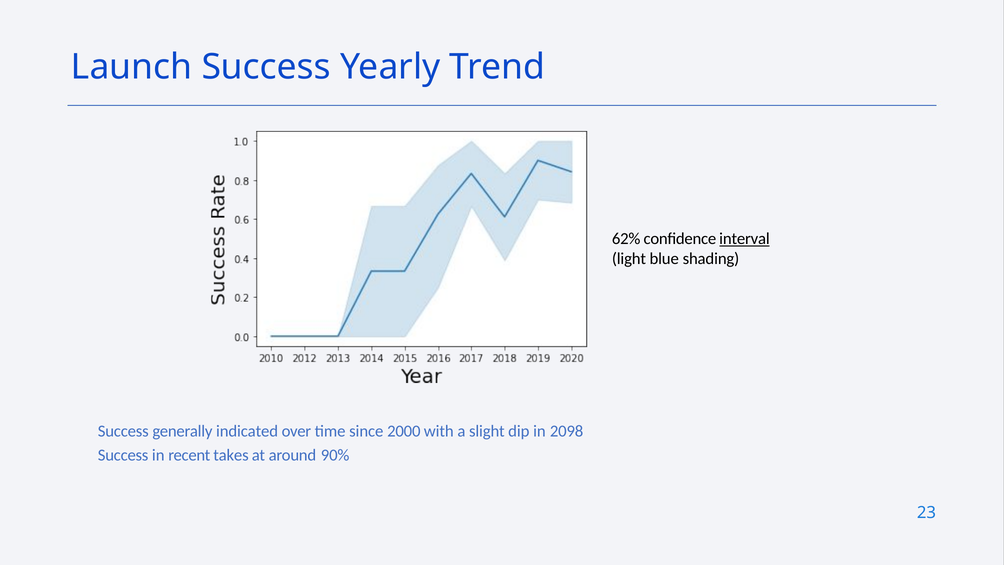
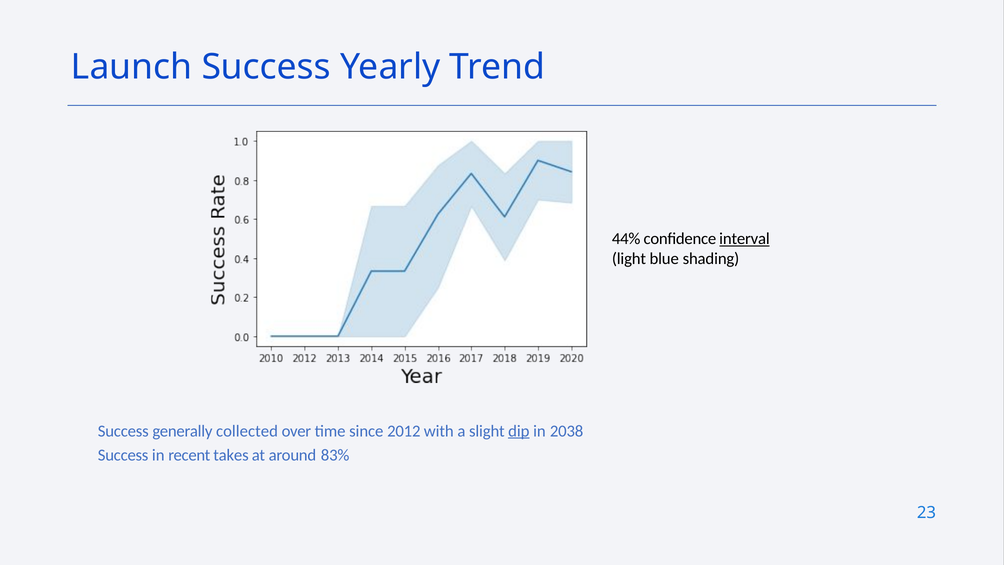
62%: 62% -> 44%
indicated: indicated -> collected
2000: 2000 -> 2012
dip underline: none -> present
2098: 2098 -> 2038
90%: 90% -> 83%
